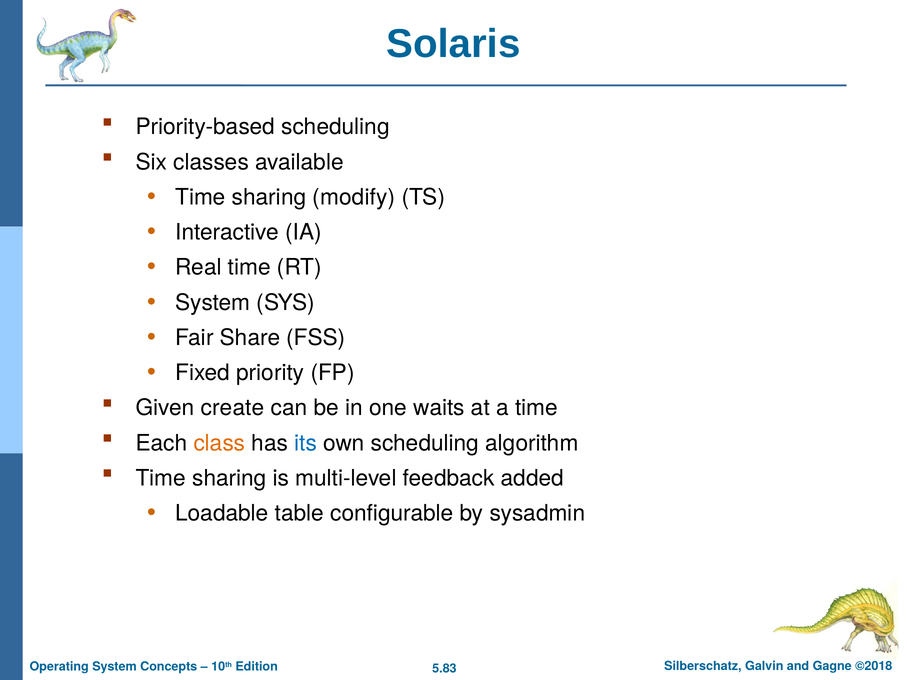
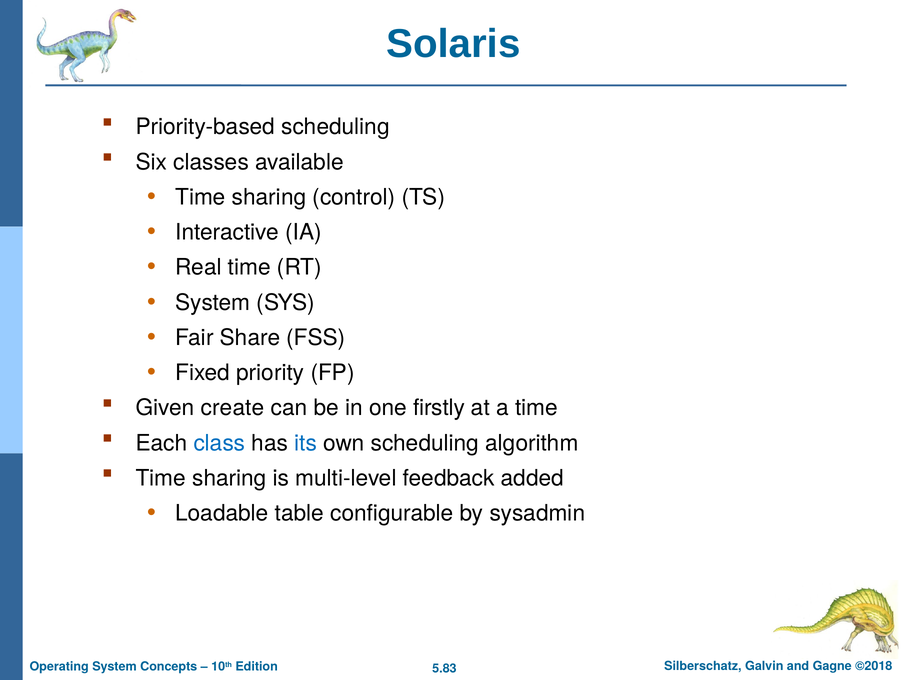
modify: modify -> control
waits: waits -> firstly
class colour: orange -> blue
